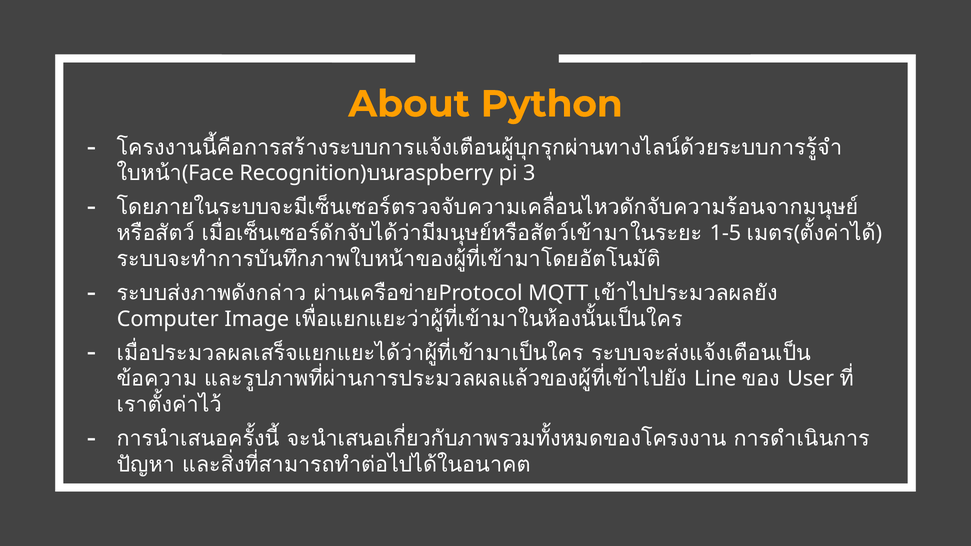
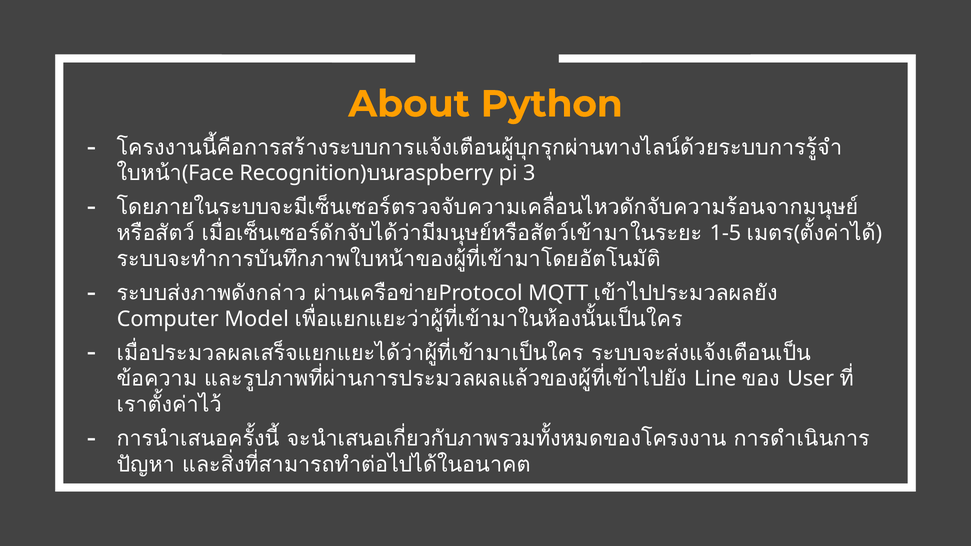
Image: Image -> Model
